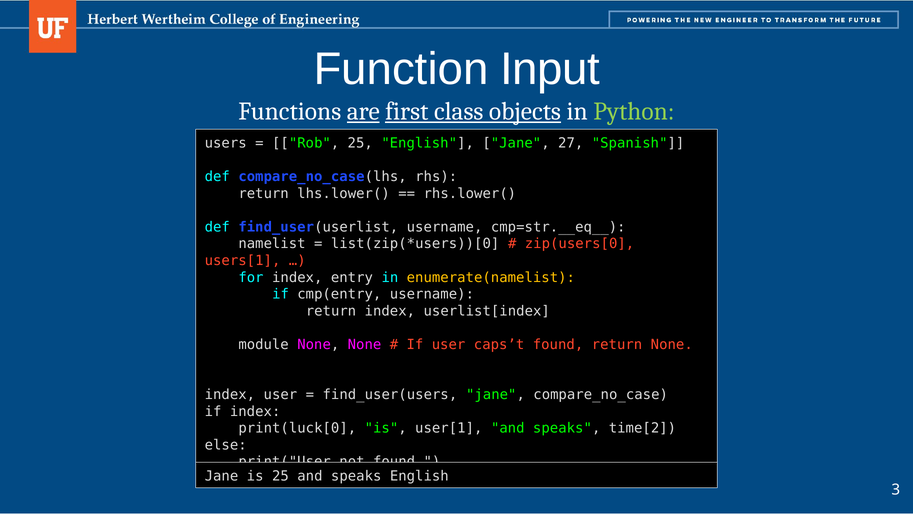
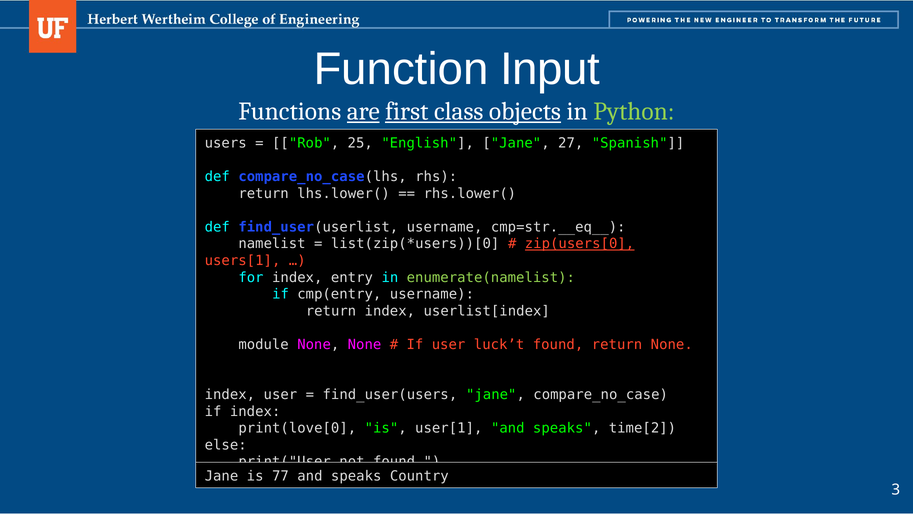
zip(users[0 underline: none -> present
enumerate(namelist colour: yellow -> light green
caps’t: caps’t -> luck’t
print(luck[0: print(luck[0 -> print(love[0
is 25: 25 -> 77
speaks English: English -> Country
